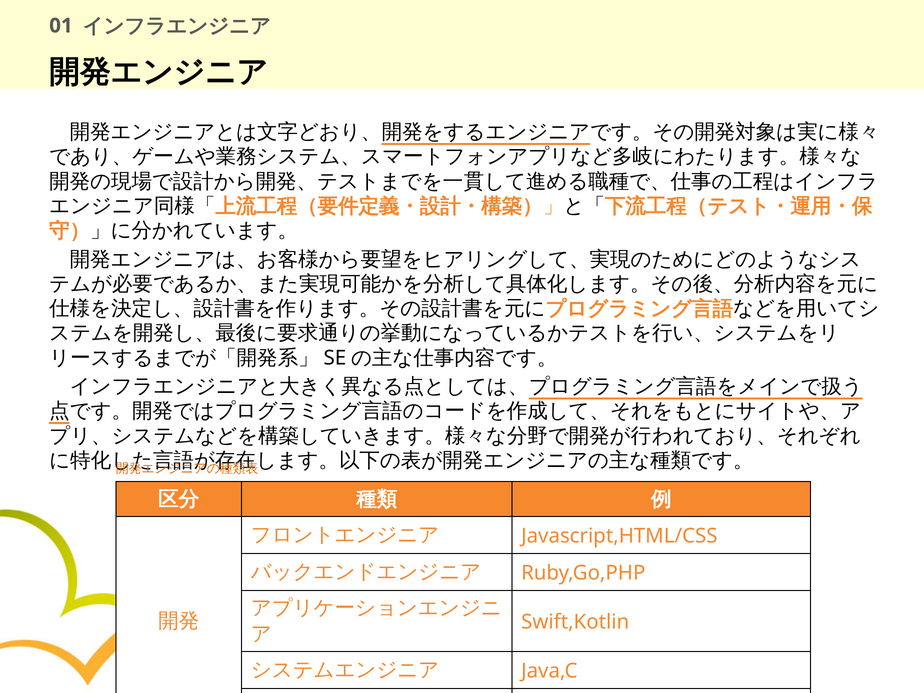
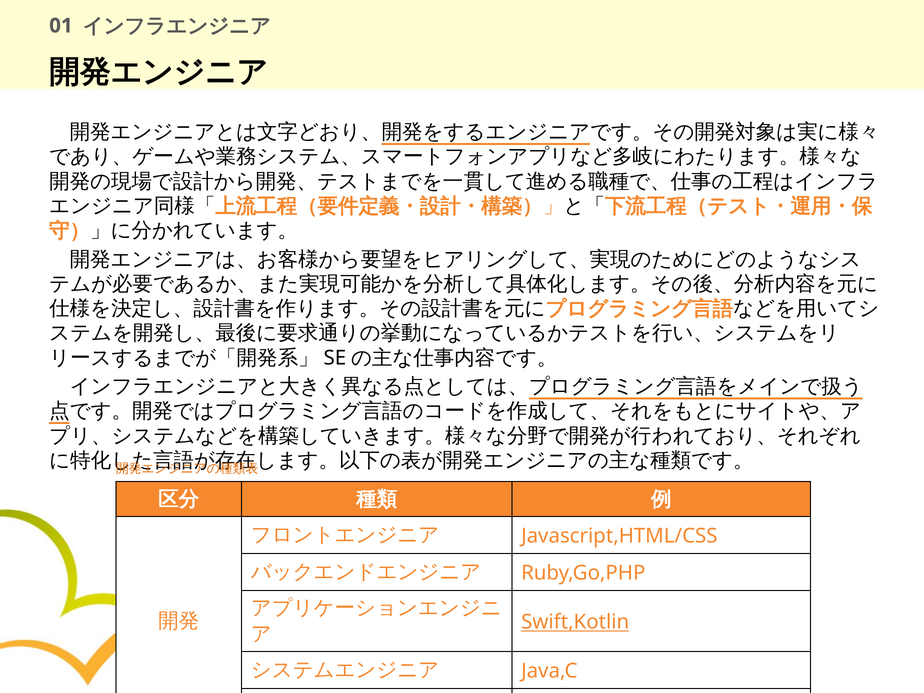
Swift,Kotlin underline: none -> present
